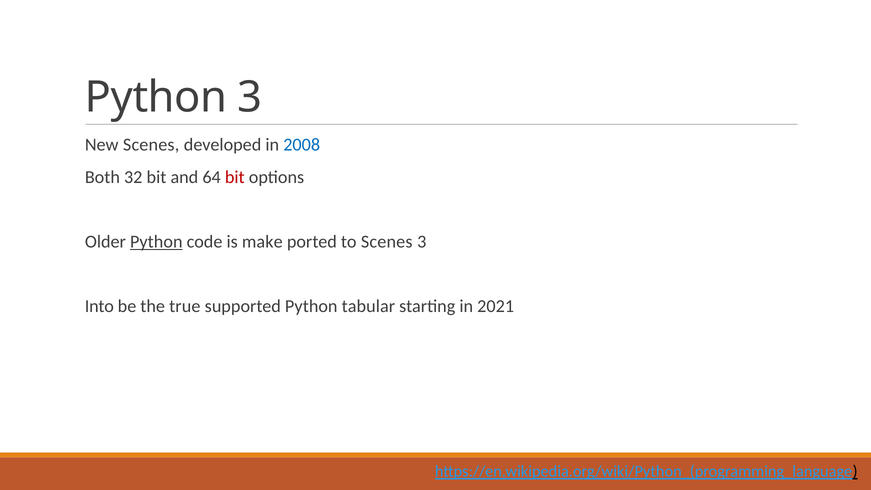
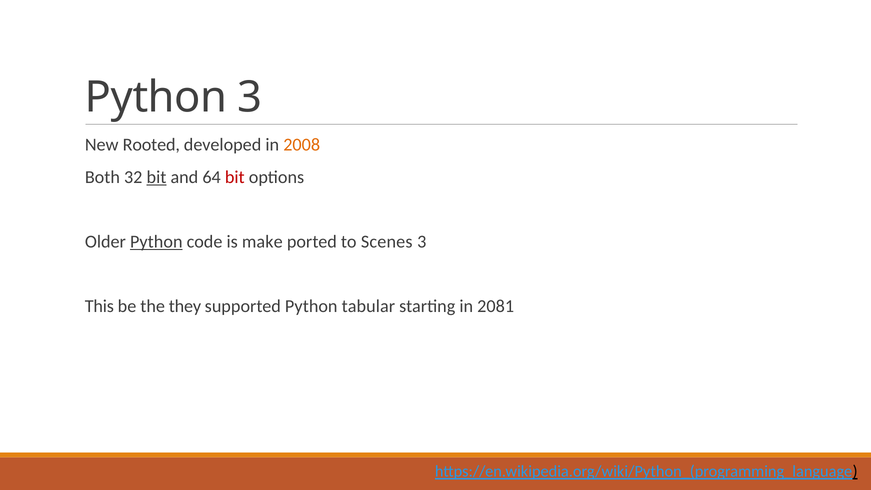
New Scenes: Scenes -> Rooted
2008 colour: blue -> orange
bit at (156, 177) underline: none -> present
Into: Into -> This
true: true -> they
2021: 2021 -> 2081
